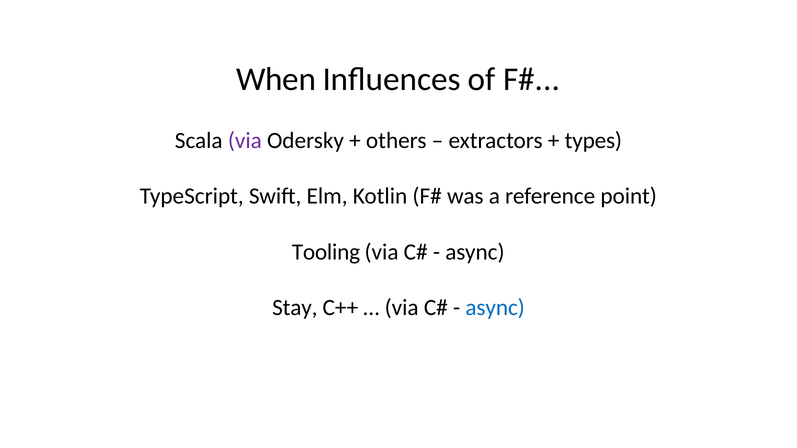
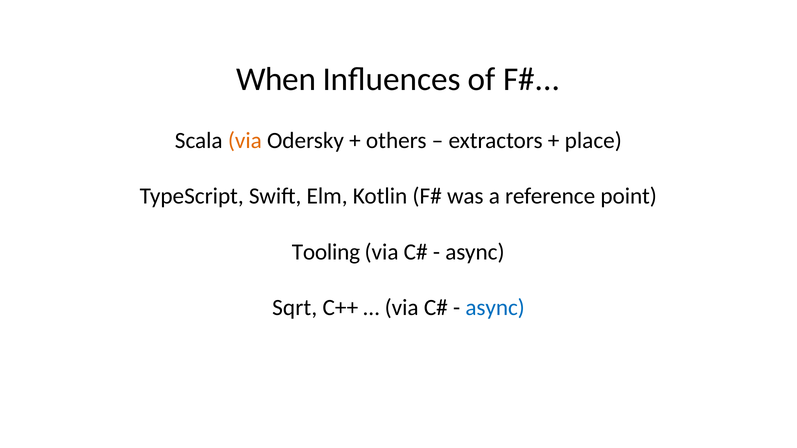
via at (245, 140) colour: purple -> orange
types: types -> place
Stay: Stay -> Sqrt
